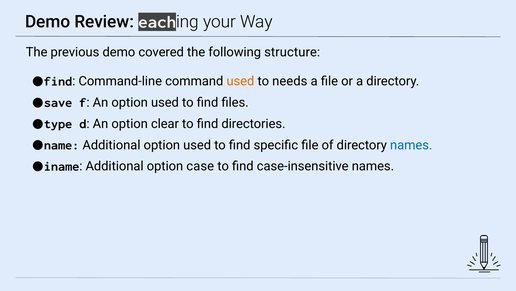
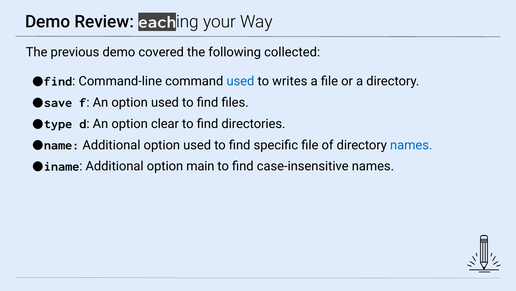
structure: structure -> collected
used at (240, 81) colour: orange -> blue
needs: needs -> writes
case: case -> main
